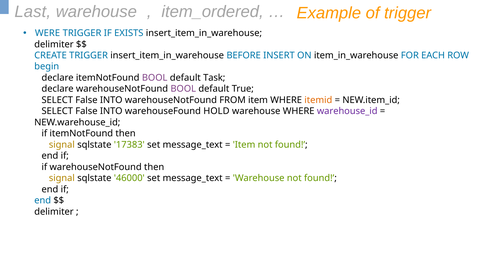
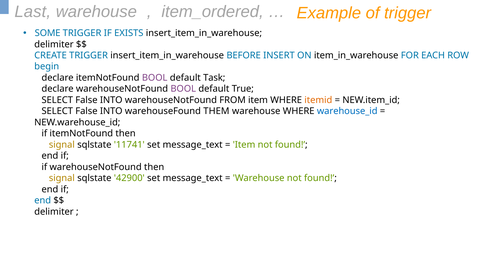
WERE: WERE -> SOME
HOLD: HOLD -> THEM
warehouse_id colour: purple -> blue
17383: 17383 -> 11741
46000: 46000 -> 42900
